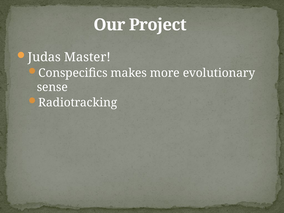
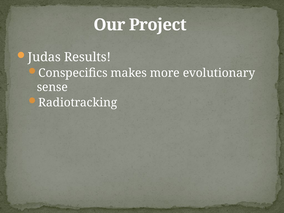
Master: Master -> Results
